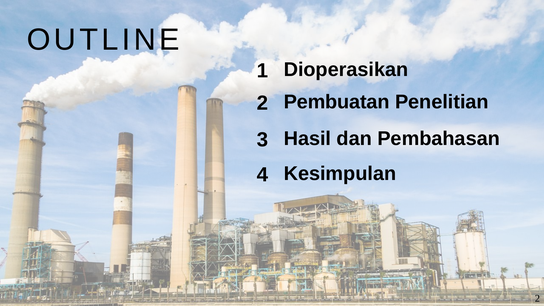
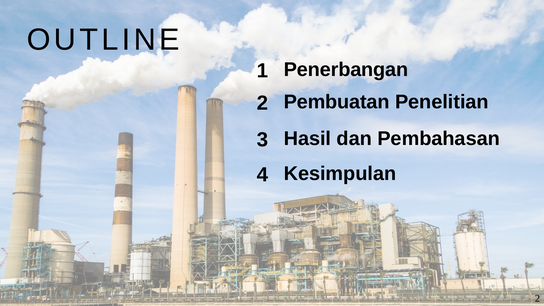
Dioperasikan: Dioperasikan -> Penerbangan
